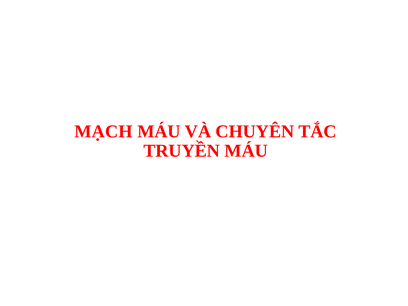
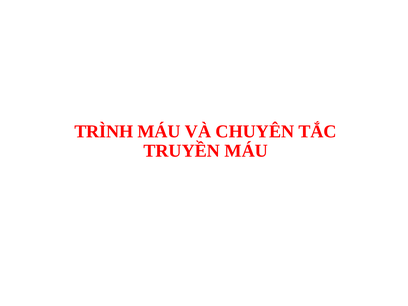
MẠCH: MẠCH -> TRÌNH
